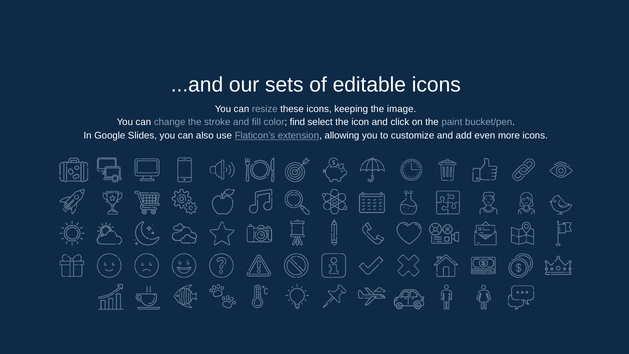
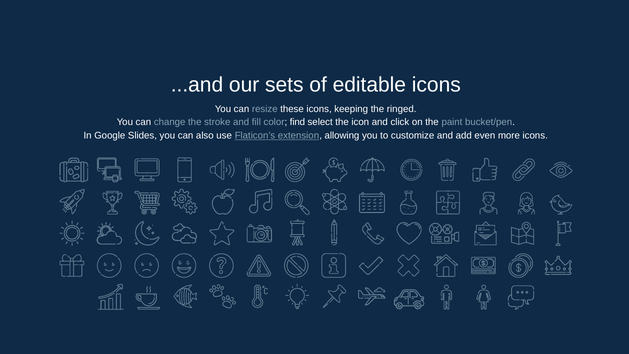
image: image -> ringed
